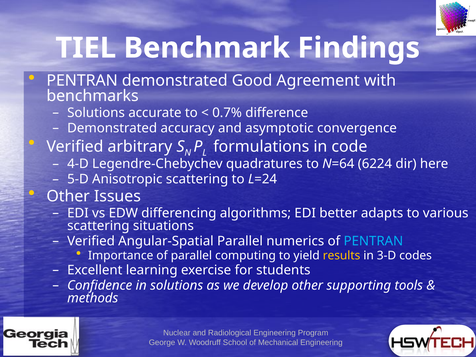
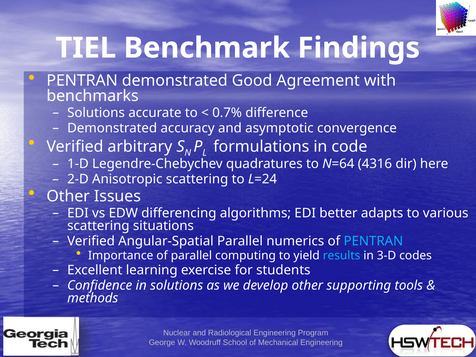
4-D: 4-D -> 1-D
6224: 6224 -> 4316
5-D: 5-D -> 2-D
results colour: yellow -> light blue
